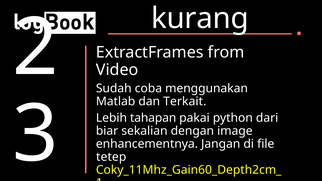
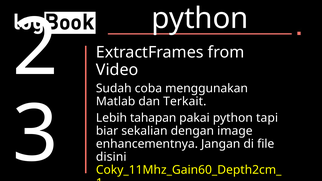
kurang at (200, 19): kurang -> python
dari: dari -> tapi
tetep: tetep -> disini
